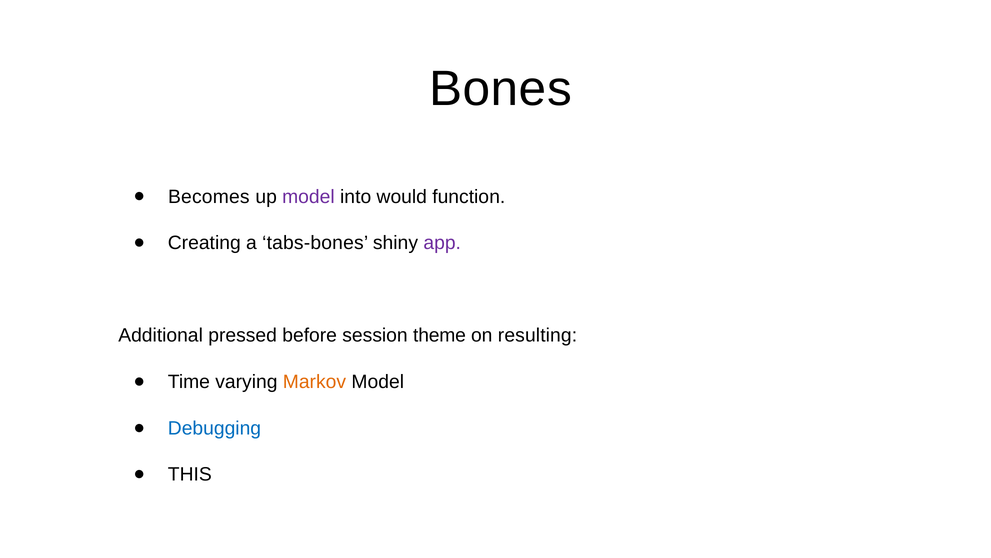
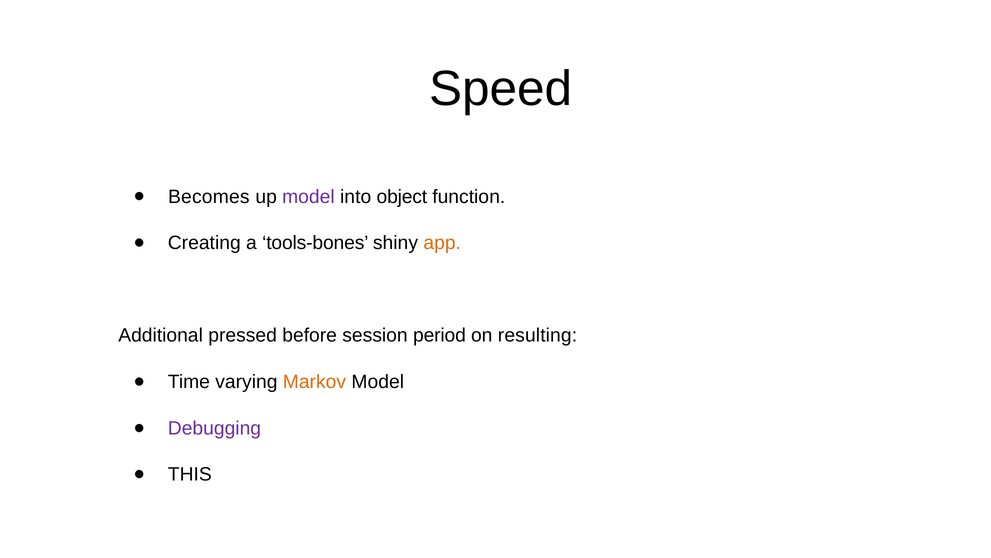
Bones: Bones -> Speed
would: would -> object
tabs-bones: tabs-bones -> tools-bones
app colour: purple -> orange
theme: theme -> period
Debugging colour: blue -> purple
